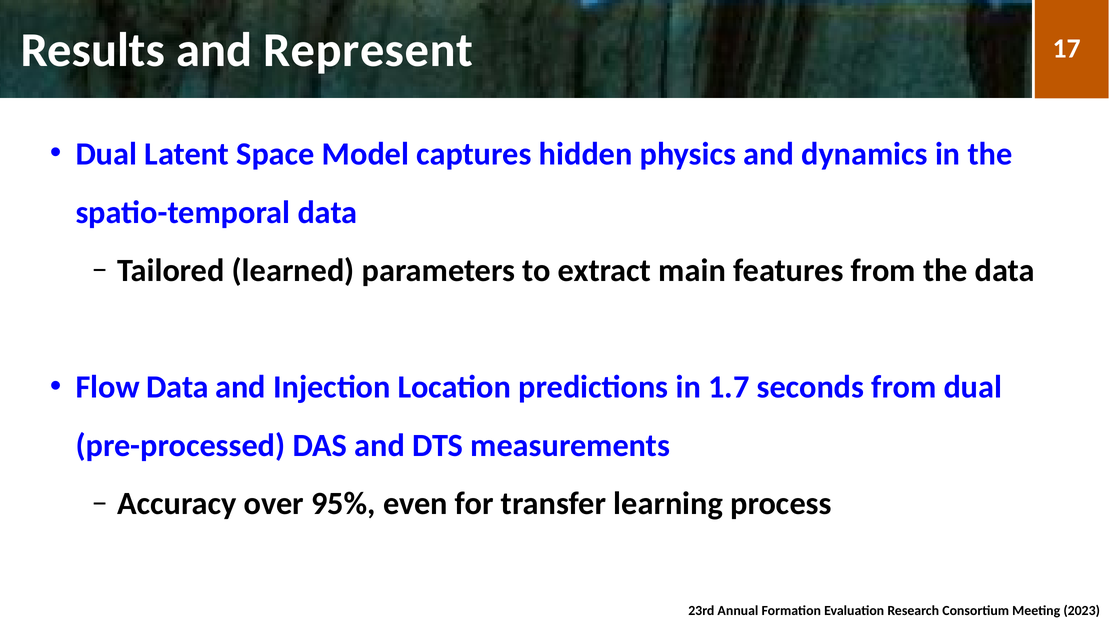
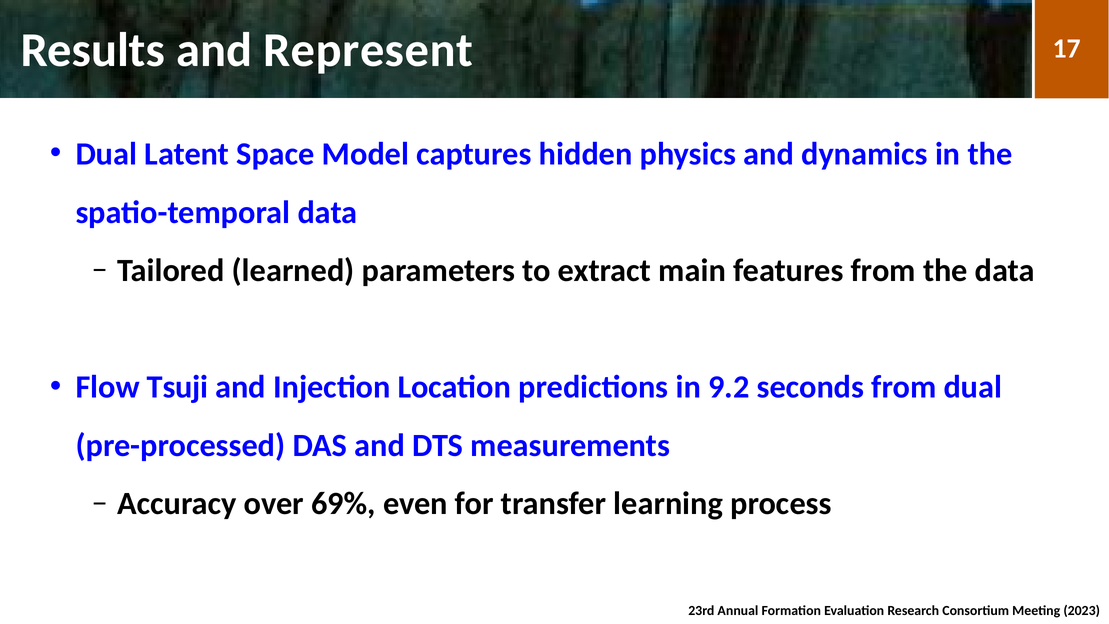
Flow Data: Data -> Tsuji
1.7: 1.7 -> 9.2
95%: 95% -> 69%
